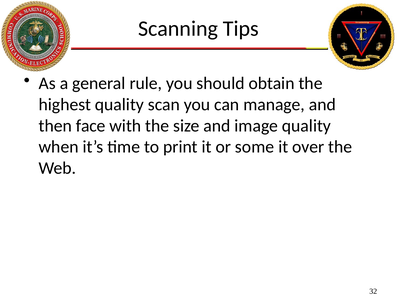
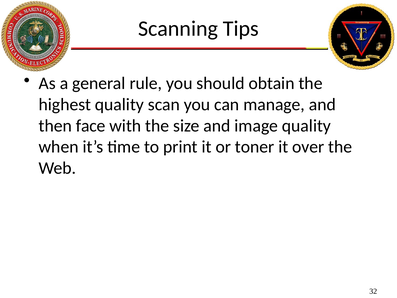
some: some -> toner
